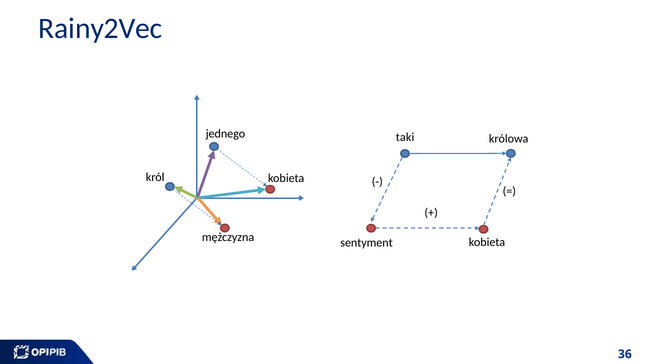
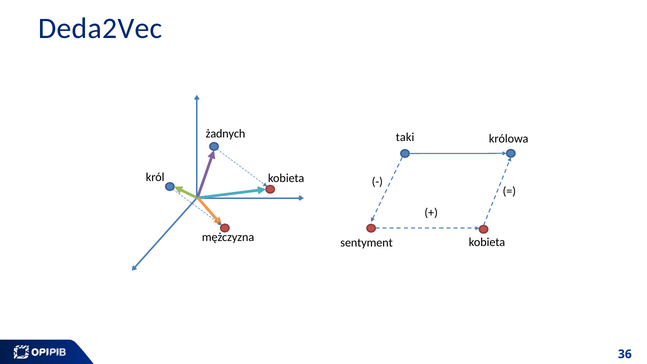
Rainy2Vec: Rainy2Vec -> Deda2Vec
jednego: jednego -> żadnych
